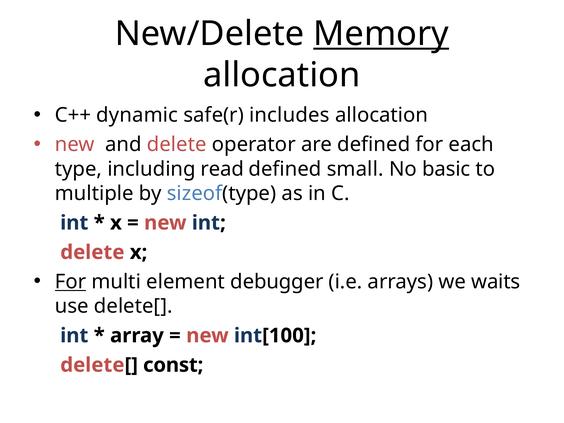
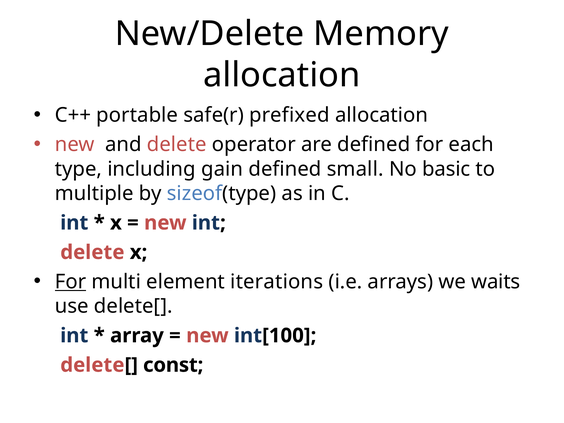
Memory underline: present -> none
dynamic: dynamic -> portable
includes: includes -> prefixed
read: read -> gain
debugger: debugger -> iterations
